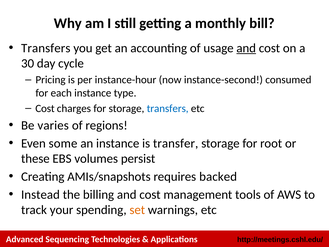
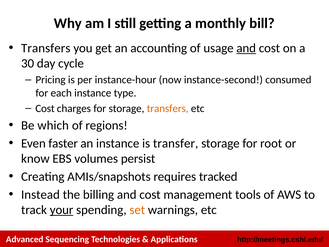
transfers at (168, 108) colour: blue -> orange
varies: varies -> which
some: some -> faster
these: these -> know
backed: backed -> tracked
your underline: none -> present
